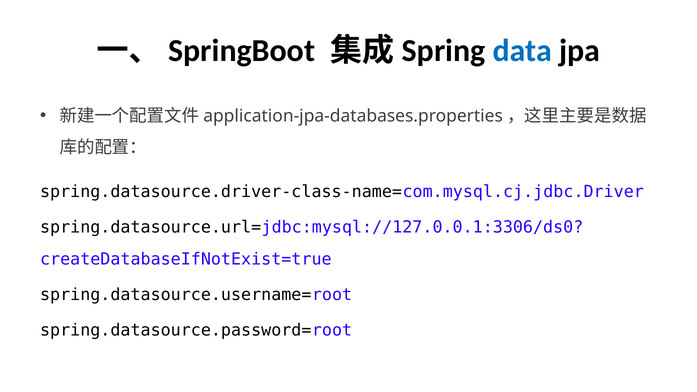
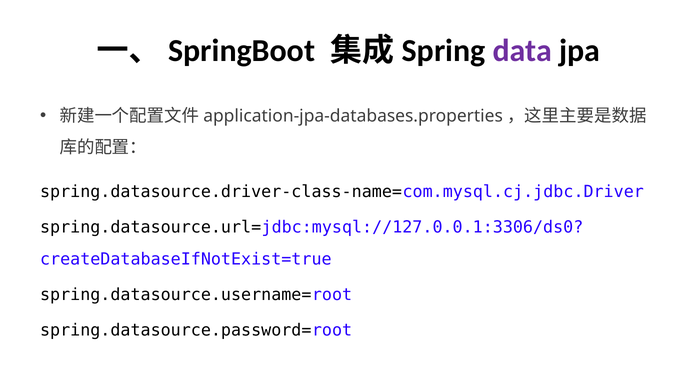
data colour: blue -> purple
